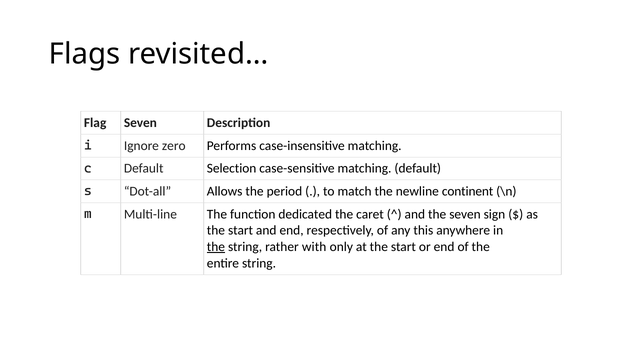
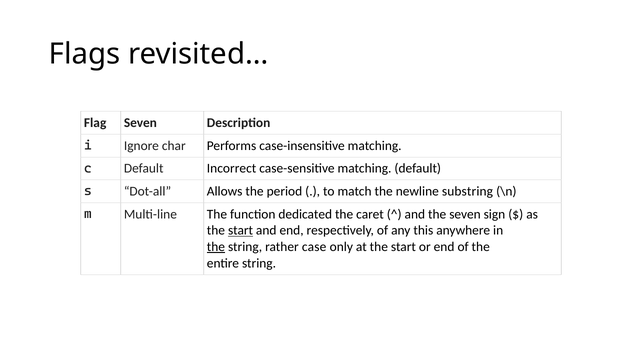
zero: zero -> char
Selection: Selection -> Incorrect
continent: continent -> substring
start at (241, 231) underline: none -> present
with: with -> case
